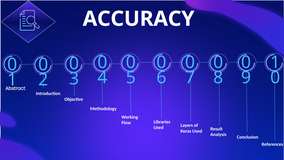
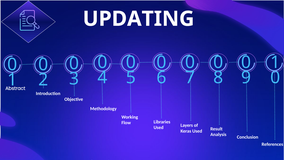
ACCURACY: ACCURACY -> UPDATING
